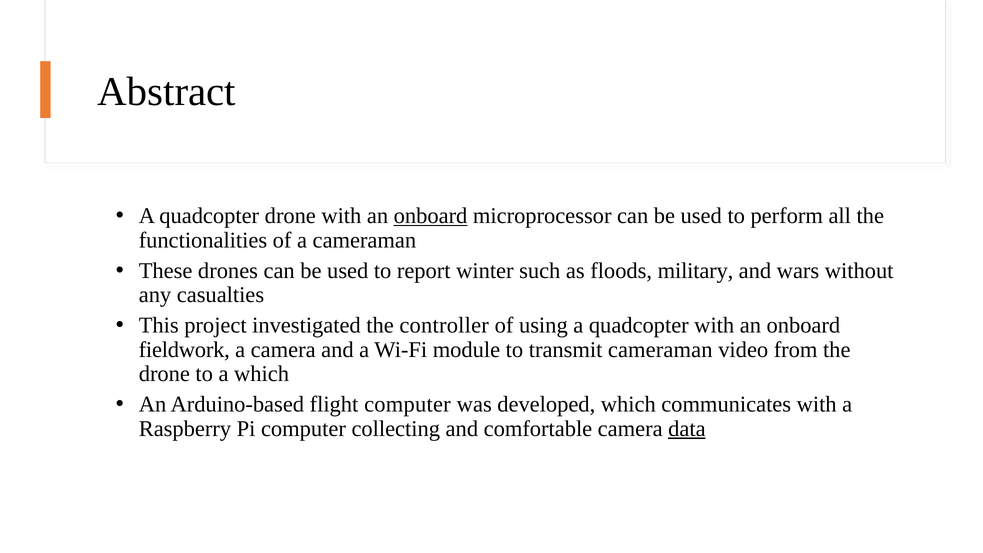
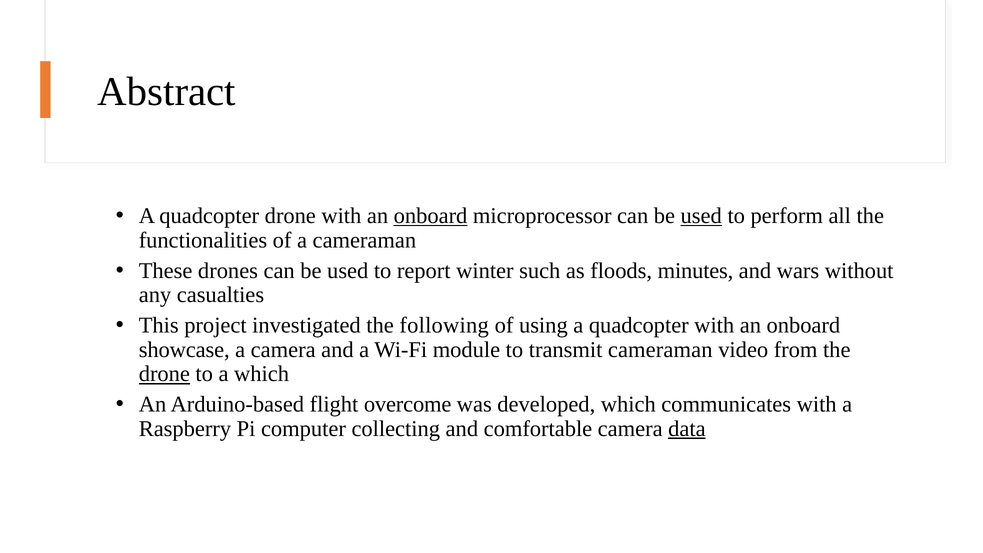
used at (701, 216) underline: none -> present
military: military -> minutes
controller: controller -> following
fieldwork: fieldwork -> showcase
drone at (164, 374) underline: none -> present
flight computer: computer -> overcome
